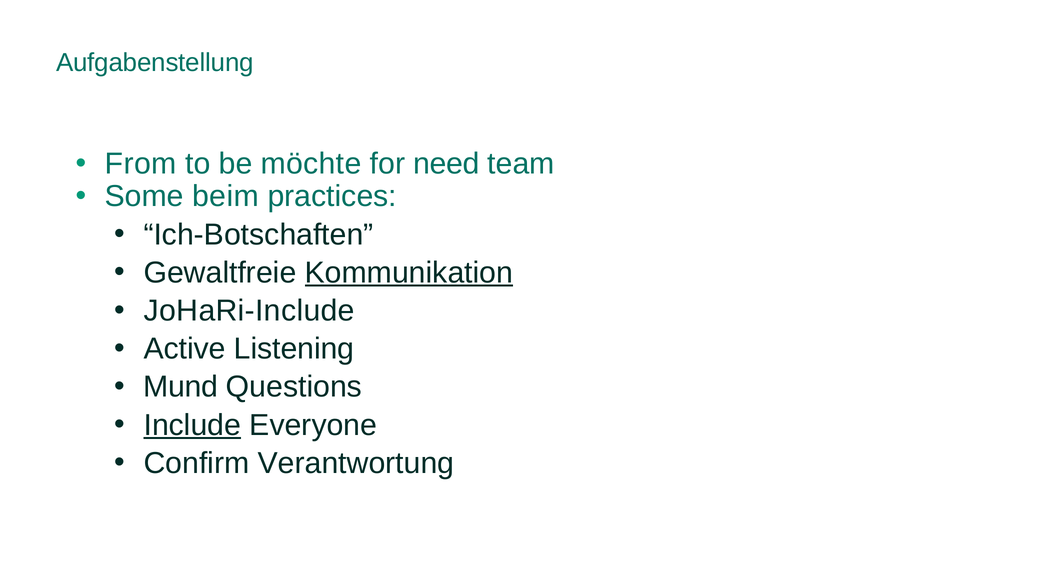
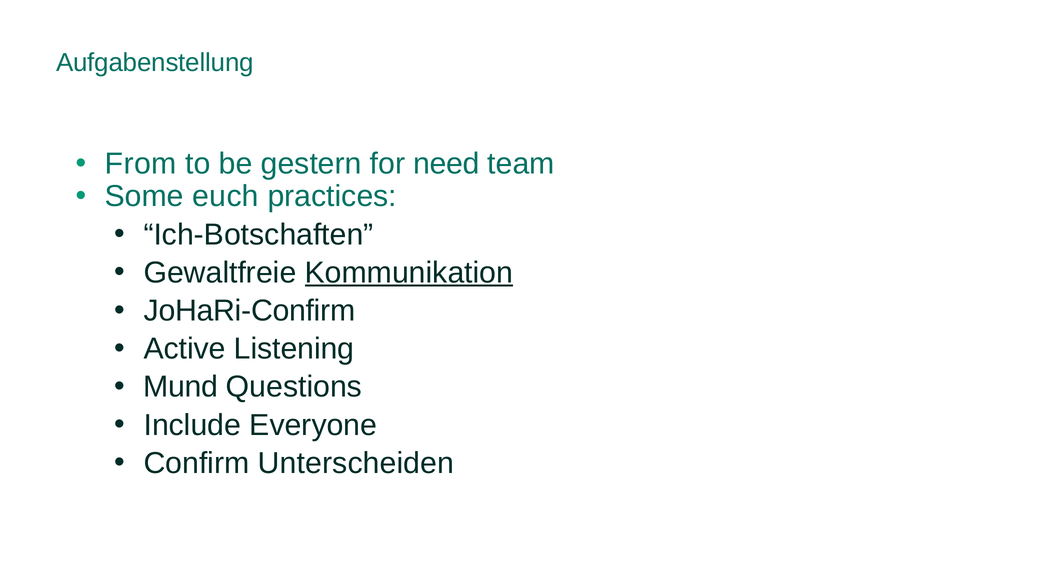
möchte: möchte -> gestern
beim: beim -> euch
JoHaRi-Include: JoHaRi-Include -> JoHaRi-Confirm
Include underline: present -> none
Verantwortung: Verantwortung -> Unterscheiden
